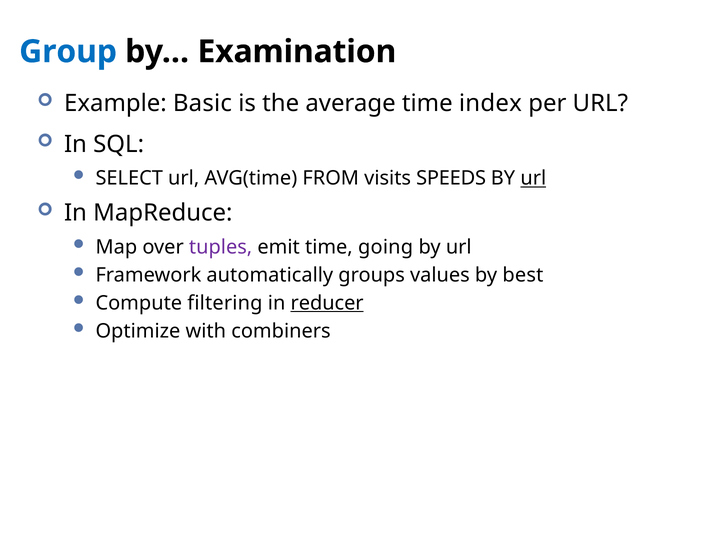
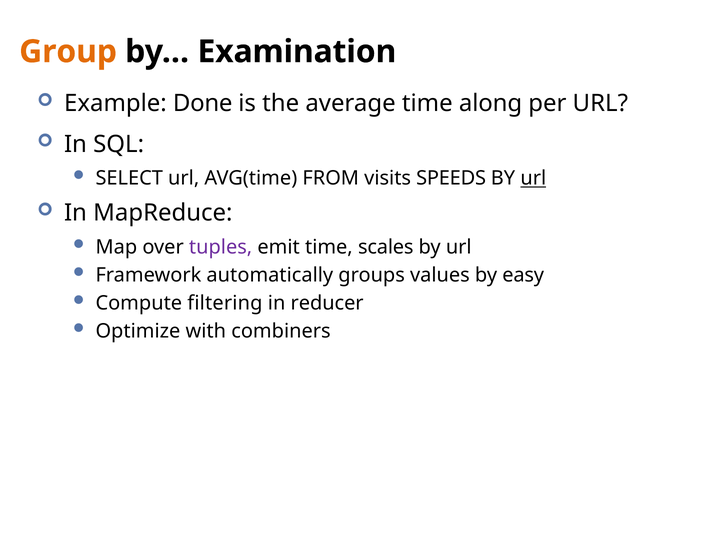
Group colour: blue -> orange
Basic: Basic -> Done
index: index -> along
going: going -> scales
best: best -> easy
reducer underline: present -> none
